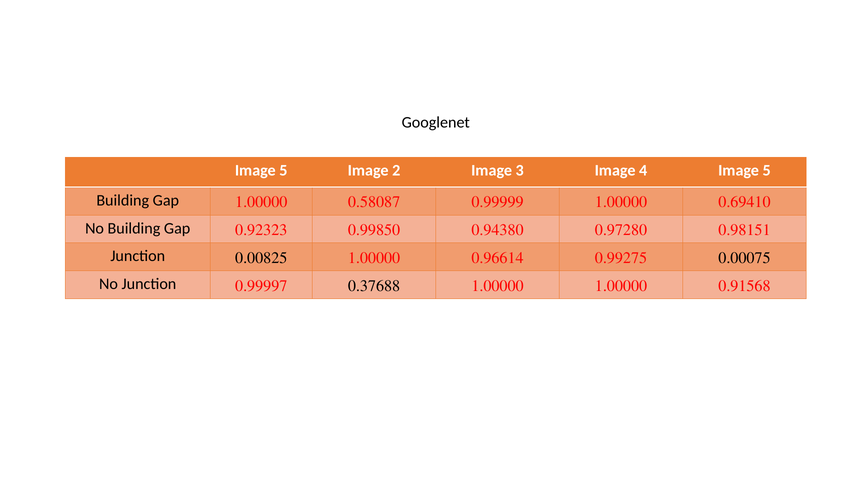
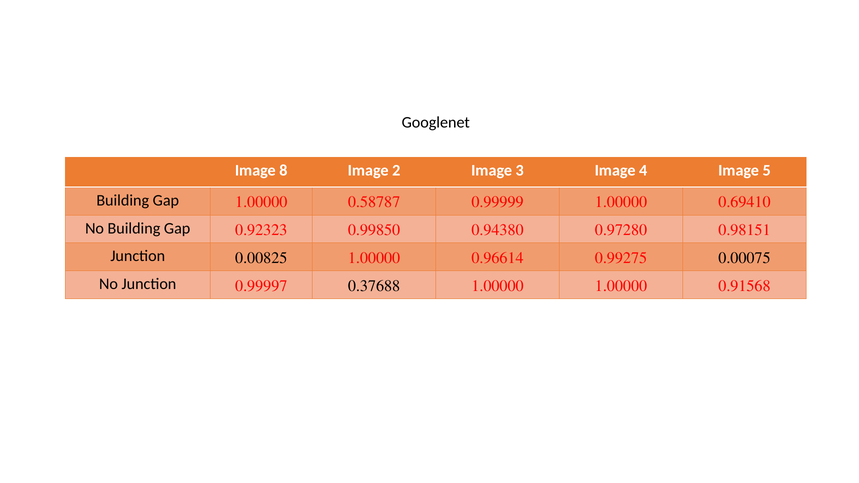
5 at (283, 170): 5 -> 8
0.58087: 0.58087 -> 0.58787
